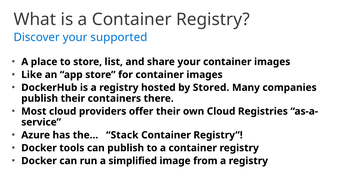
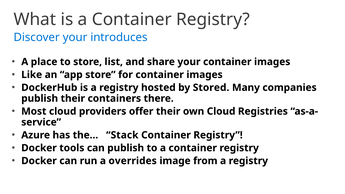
supported: supported -> introduces
simplified: simplified -> overrides
